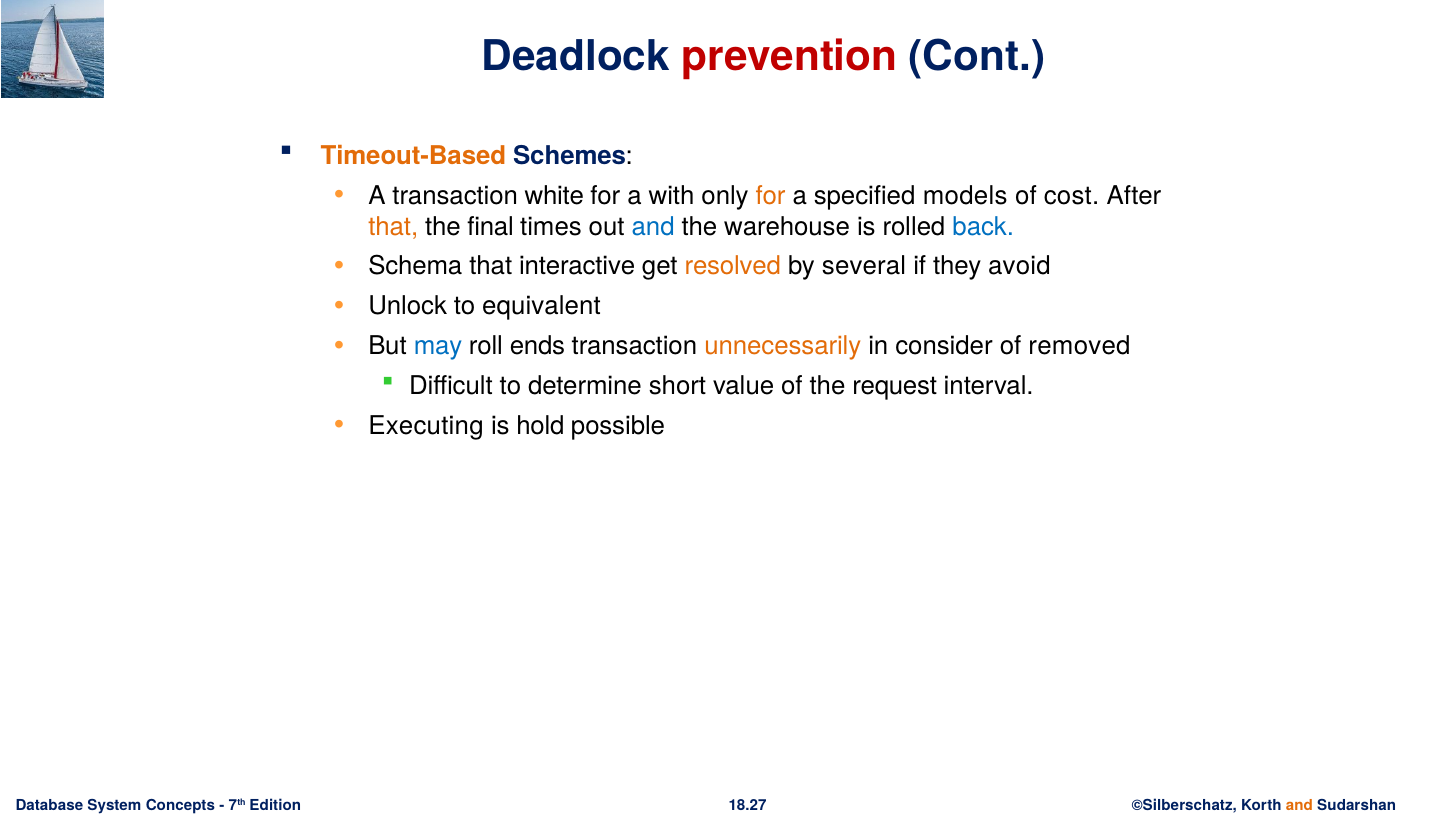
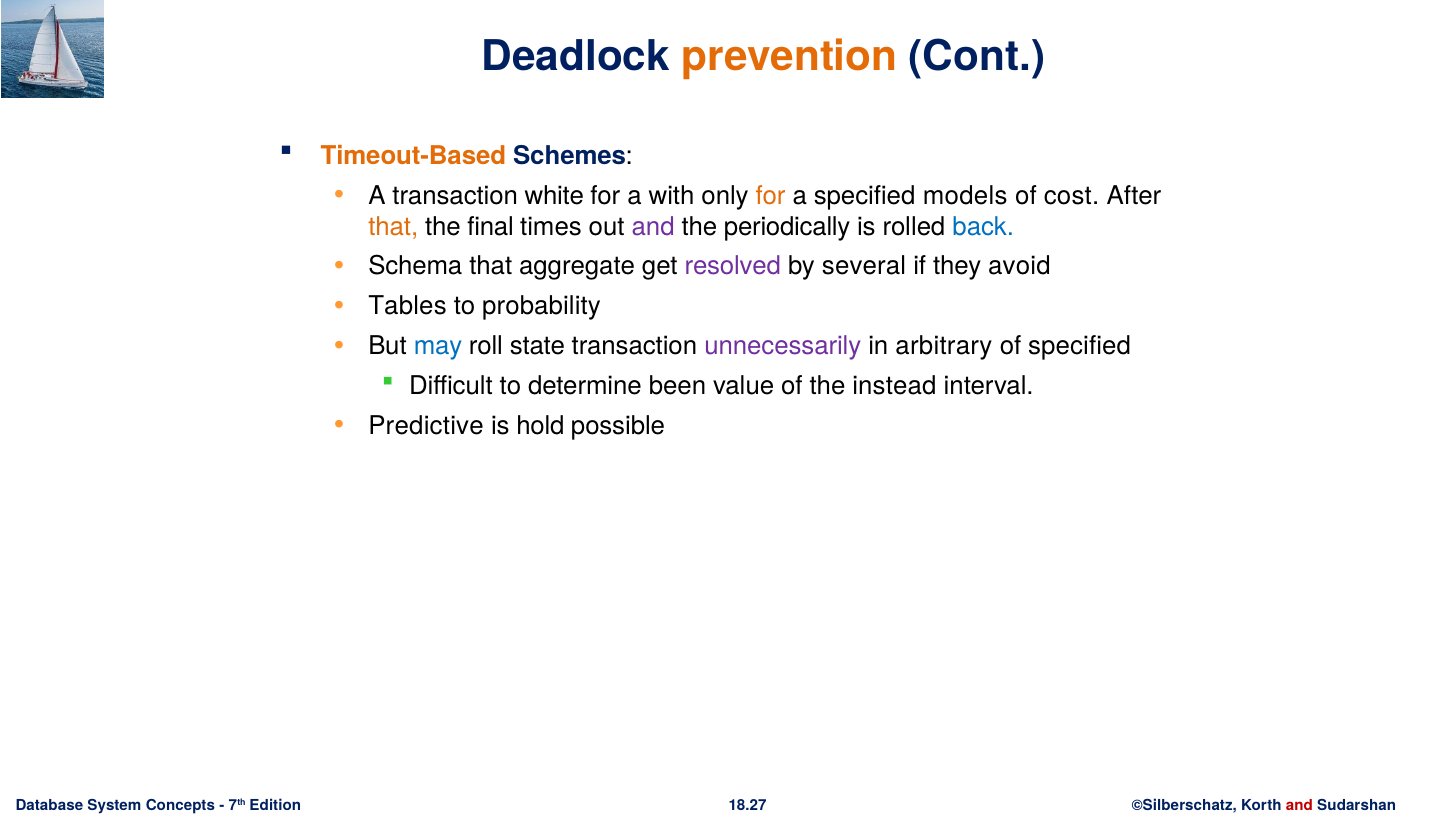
prevention colour: red -> orange
and at (653, 227) colour: blue -> purple
warehouse: warehouse -> periodically
interactive: interactive -> aggregate
resolved colour: orange -> purple
Unlock: Unlock -> Tables
equivalent: equivalent -> probability
ends: ends -> state
unnecessarily colour: orange -> purple
consider: consider -> arbitrary
of removed: removed -> specified
short: short -> been
request: request -> instead
Executing: Executing -> Predictive
and at (1299, 805) colour: orange -> red
